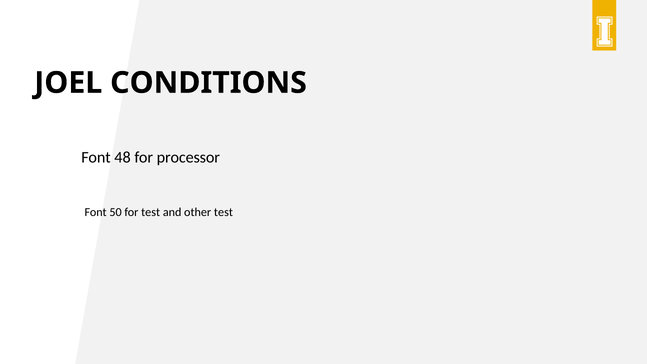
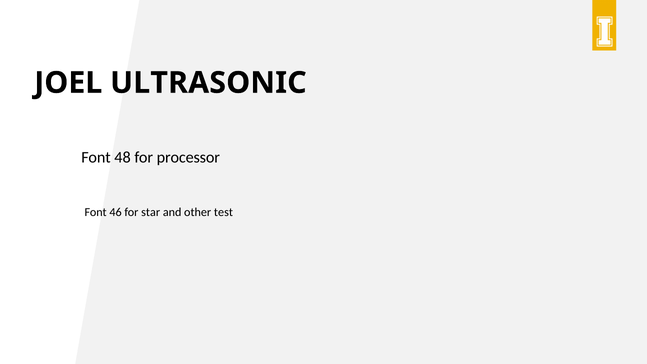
CONDITIONS: CONDITIONS -> ULTRASONIC
50: 50 -> 46
for test: test -> star
